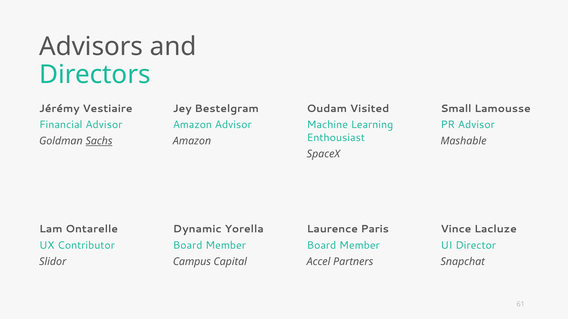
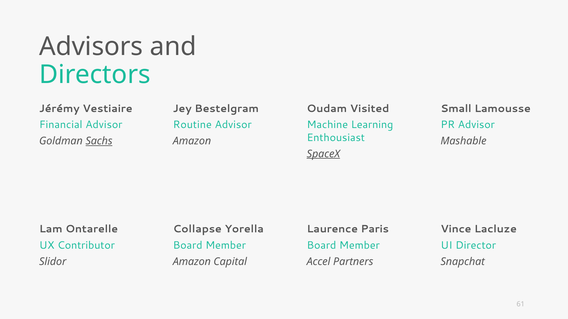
Amazon at (192, 125): Amazon -> Routine
SpaceX underline: none -> present
Dynamic: Dynamic -> Collapse
Campus at (192, 262): Campus -> Amazon
